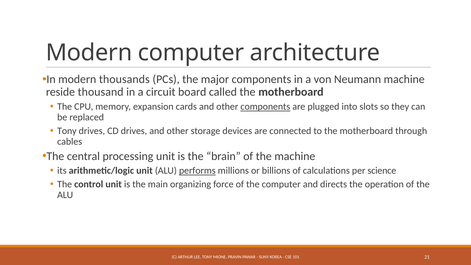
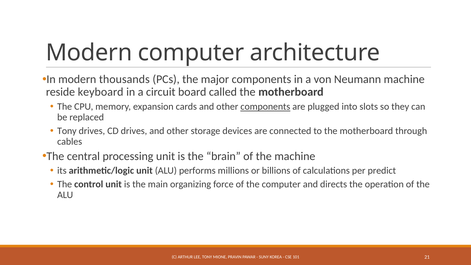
thousand: thousand -> keyboard
performs underline: present -> none
science: science -> predict
